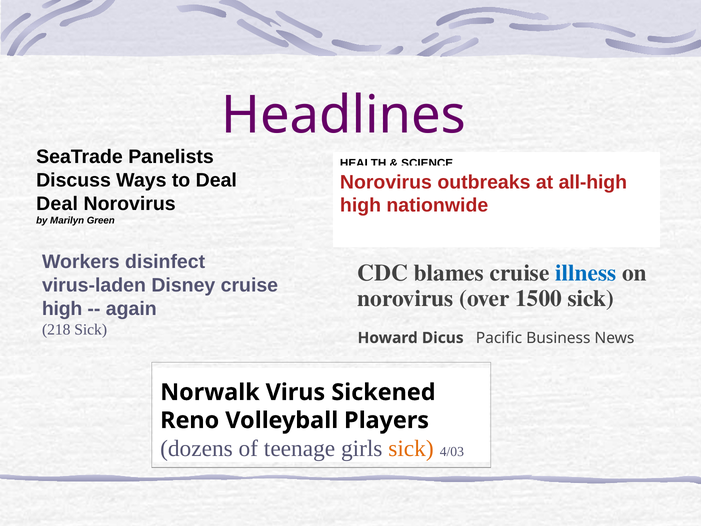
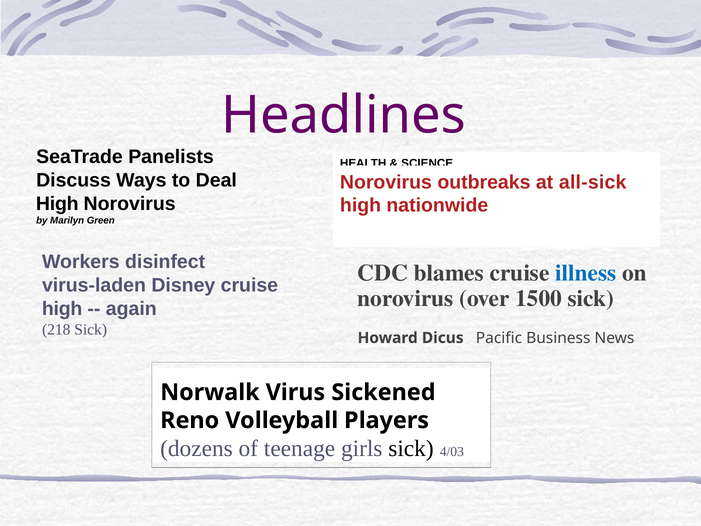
all-high: all-high -> all-sick
Deal at (57, 203): Deal -> High
sick at (411, 448) colour: orange -> black
